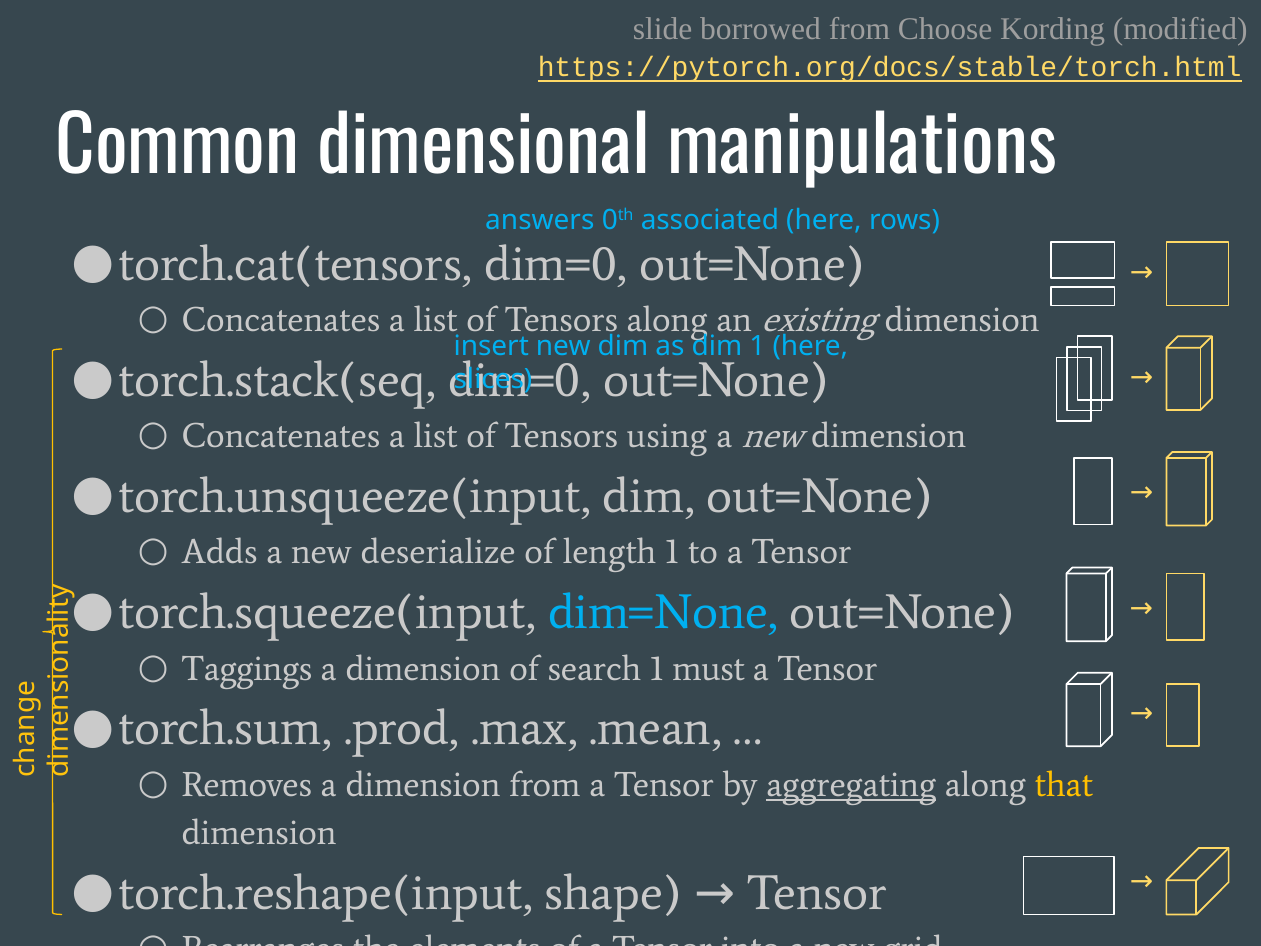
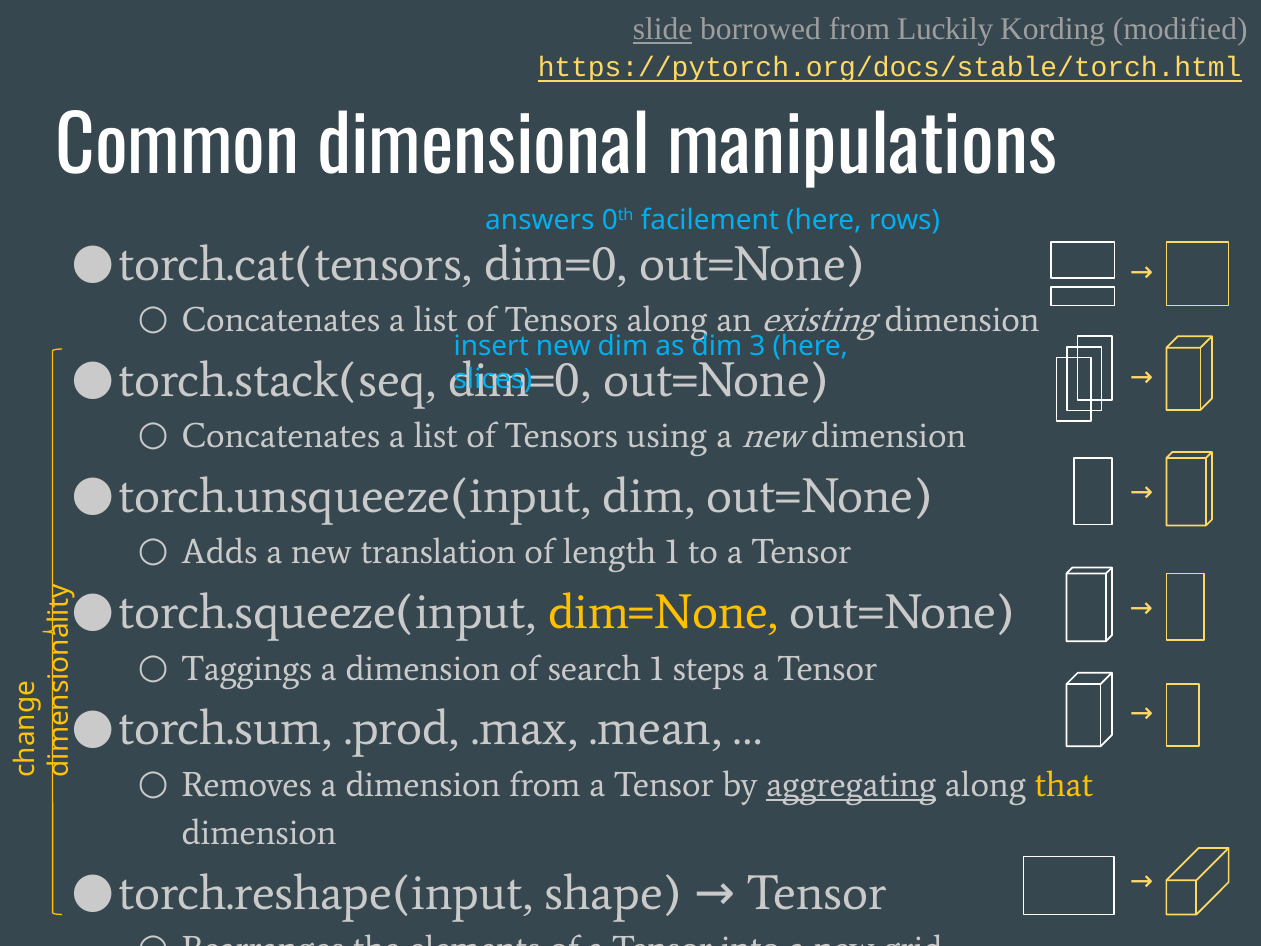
slide underline: none -> present
Choose: Choose -> Luckily
associated: associated -> facilement
dim 1: 1 -> 3
deserialize: deserialize -> translation
dim=None colour: light blue -> yellow
must: must -> steps
